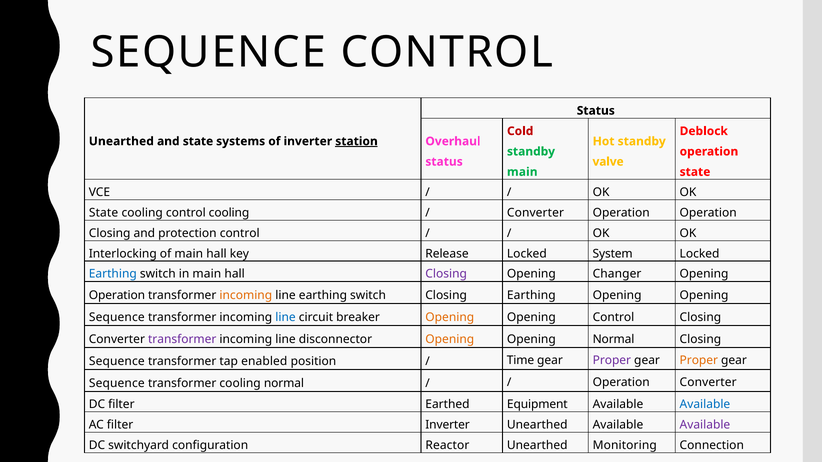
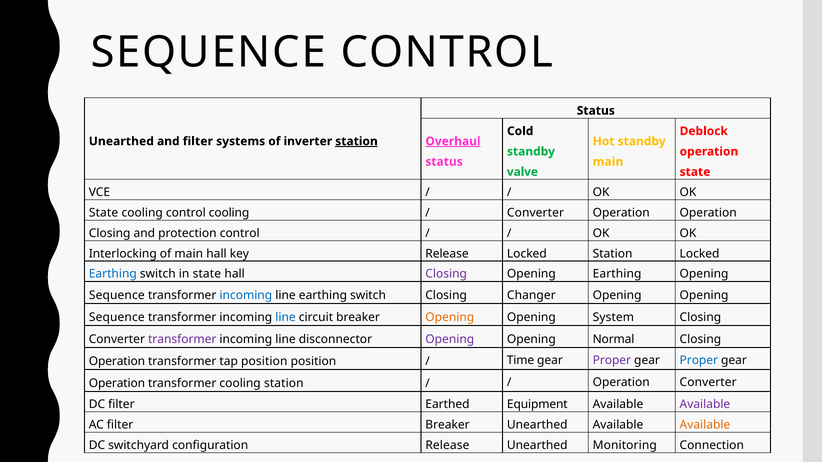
Cold colour: red -> black
and state: state -> filter
Overhaul underline: none -> present
valve at (608, 162): valve -> main
main at (522, 172): main -> valve
Locked System: System -> Station
in main: main -> state
Opening Changer: Changer -> Earthing
Operation at (117, 295): Operation -> Sequence
incoming at (246, 295) colour: orange -> blue
Closing Earthing: Earthing -> Changer
Opening Control: Control -> System
Opening at (450, 339) colour: orange -> purple
Sequence at (117, 361): Sequence -> Operation
tap enabled: enabled -> position
Proper at (699, 361) colour: orange -> blue
Sequence at (117, 384): Sequence -> Operation
cooling normal: normal -> station
Available at (705, 405) colour: blue -> purple
filter Inverter: Inverter -> Breaker
Available at (705, 425) colour: purple -> orange
configuration Reactor: Reactor -> Release
